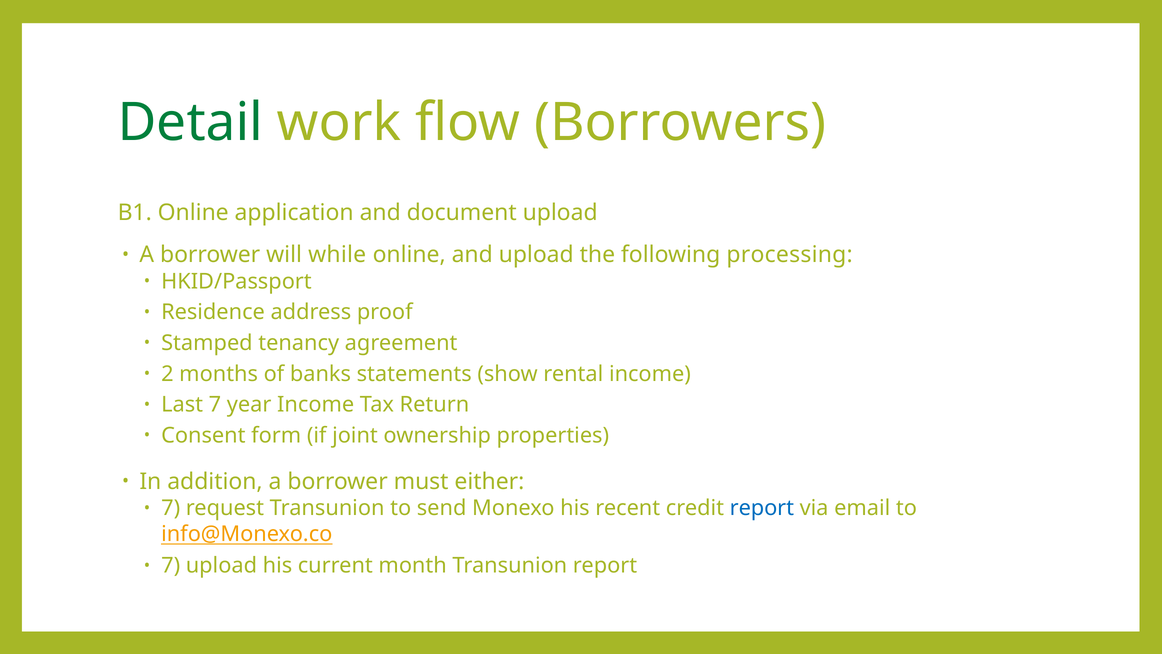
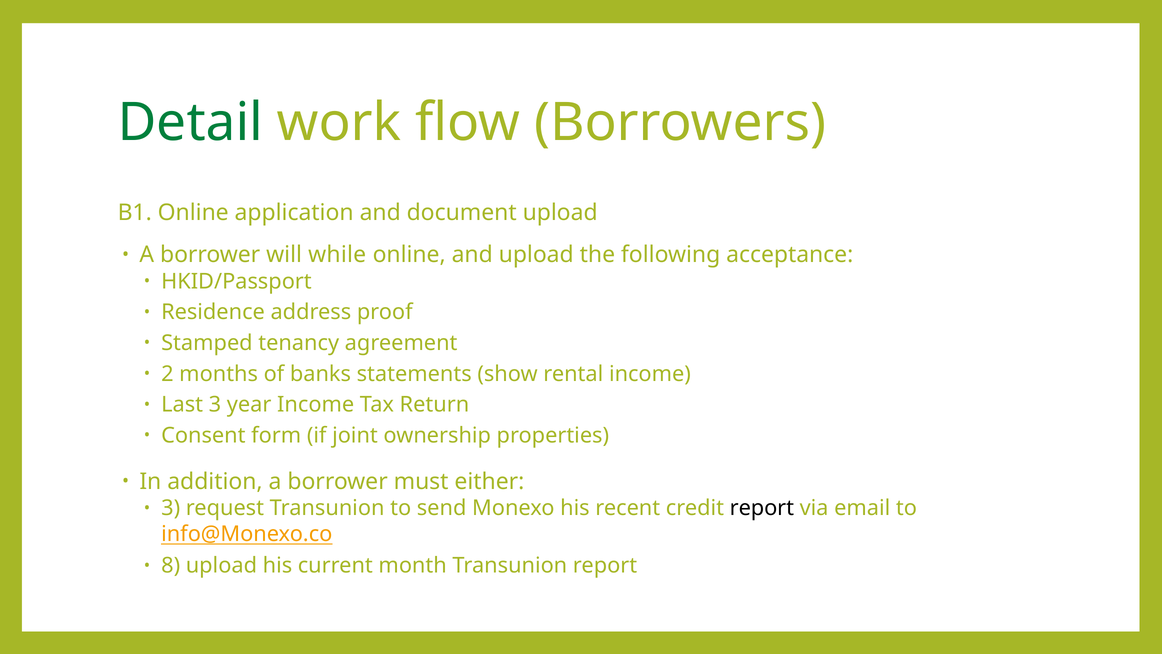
processing: processing -> acceptance
Last 7: 7 -> 3
7 at (171, 508): 7 -> 3
report at (762, 508) colour: blue -> black
7 at (171, 565): 7 -> 8
